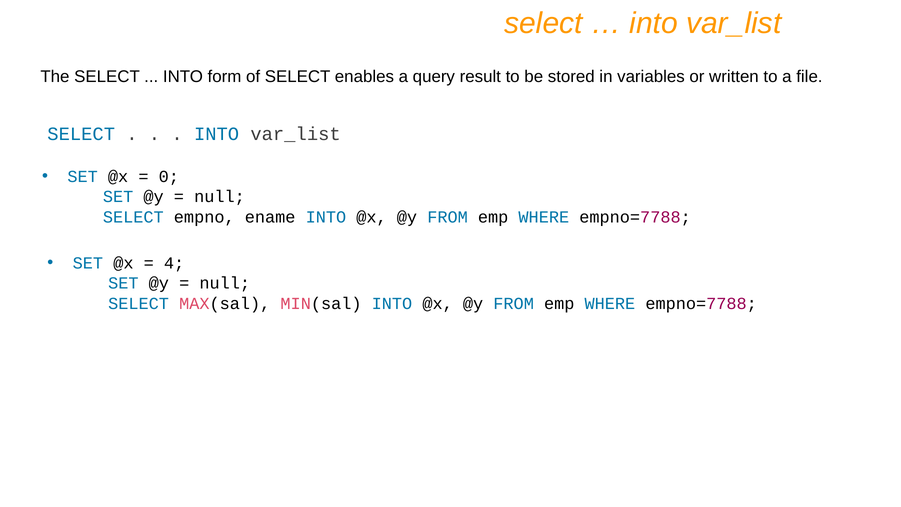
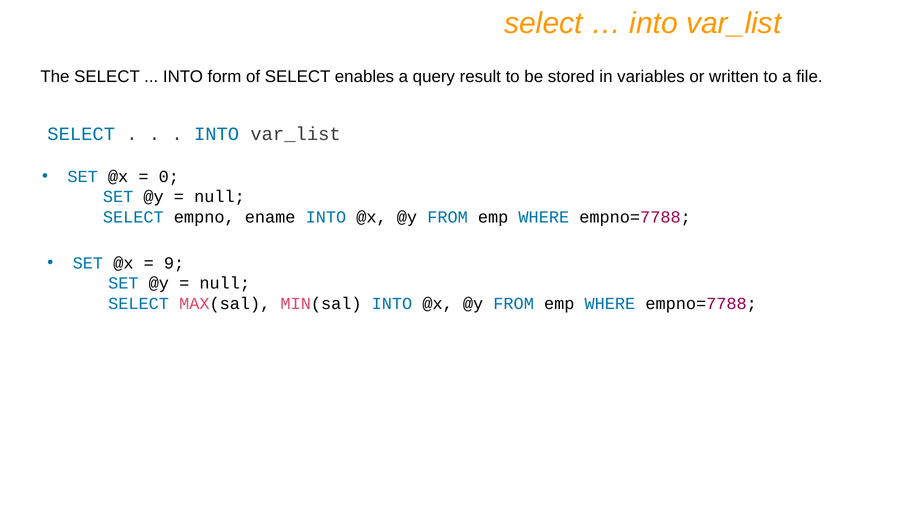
4: 4 -> 9
